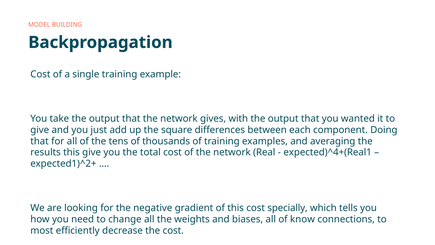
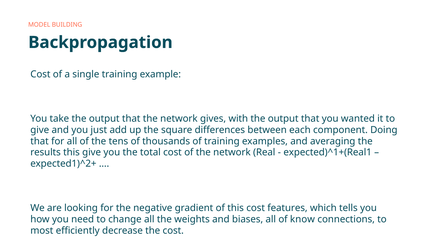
expected)^4+(Real1: expected)^4+(Real1 -> expected)^1+(Real1
specially: specially -> features
